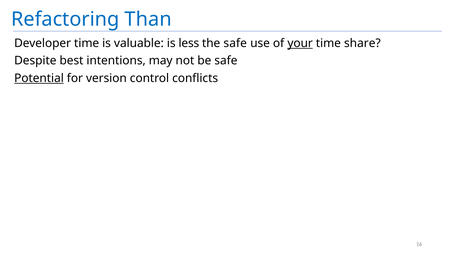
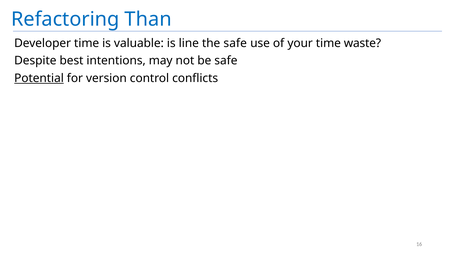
less: less -> line
your underline: present -> none
share: share -> waste
